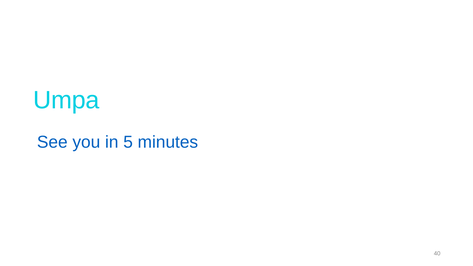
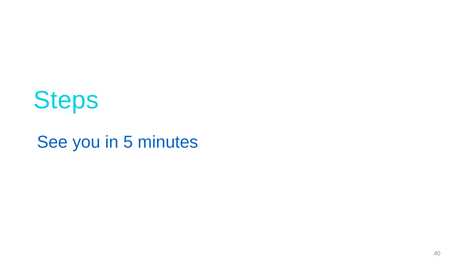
Umpa: Umpa -> Steps
